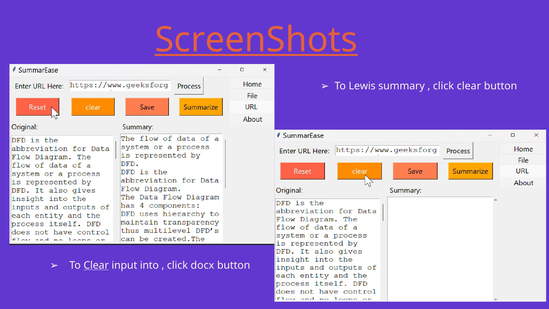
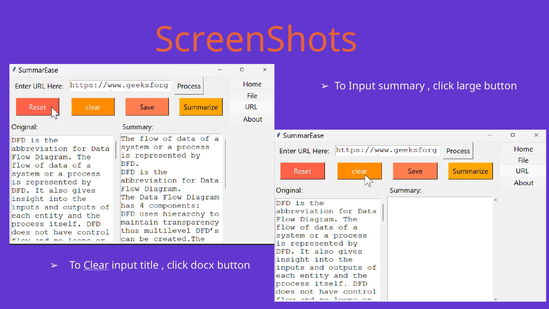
ScreenShots underline: present -> none
To Lewis: Lewis -> Input
click clear: clear -> large
into: into -> title
